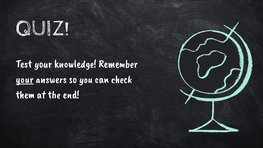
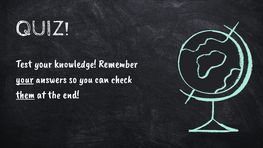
them underline: none -> present
